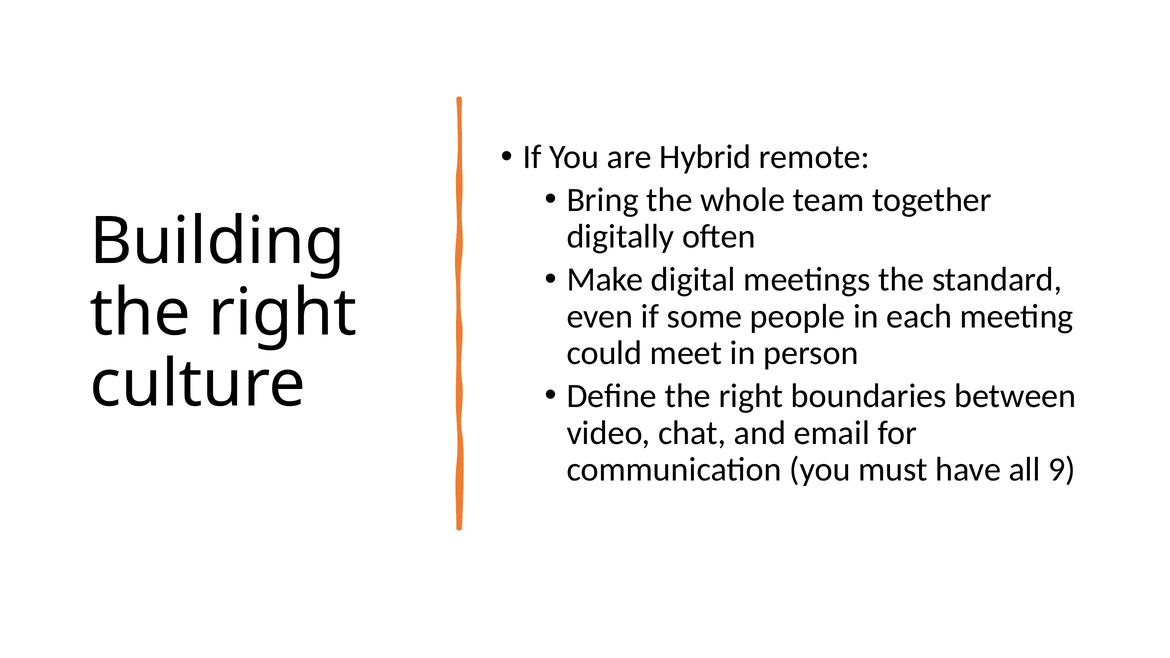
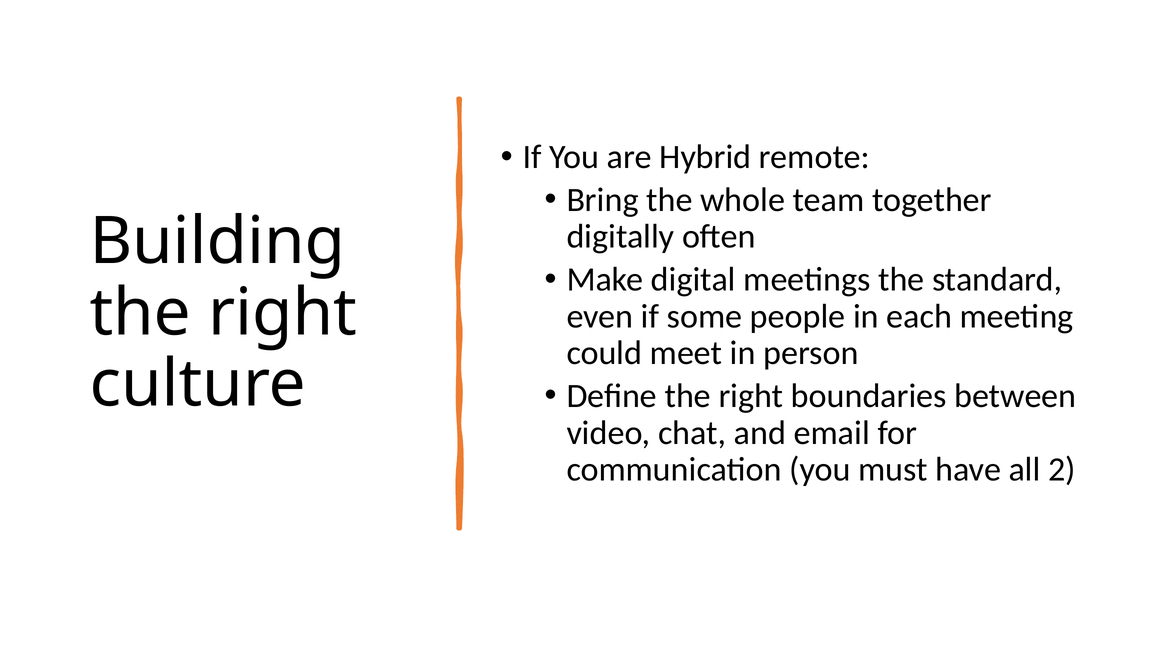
9: 9 -> 2
